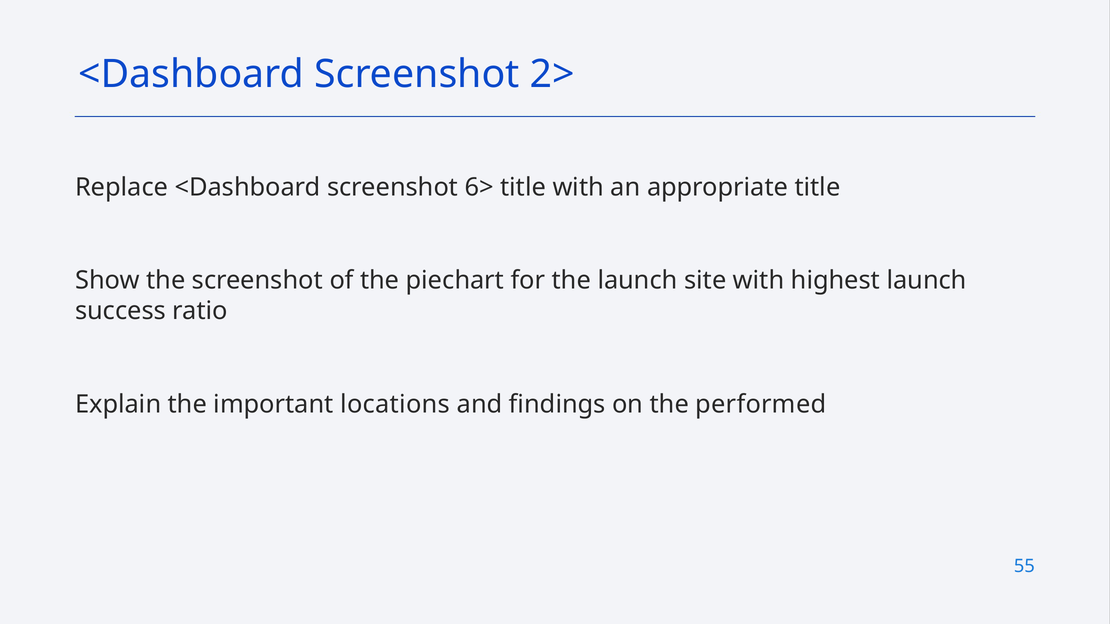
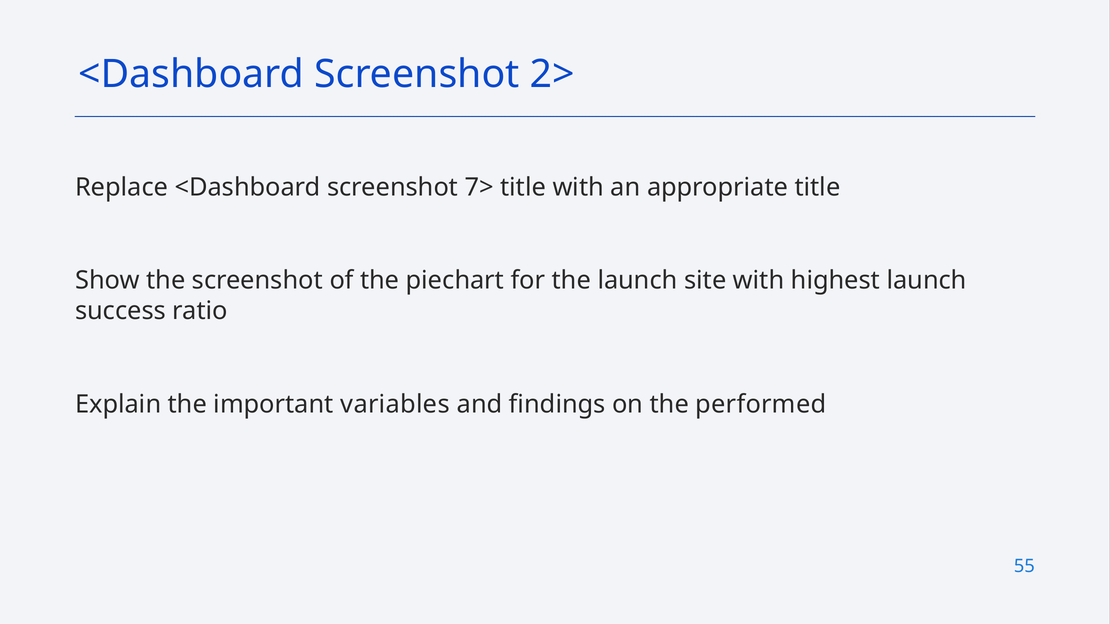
6>: 6> -> 7>
locations: locations -> variables
